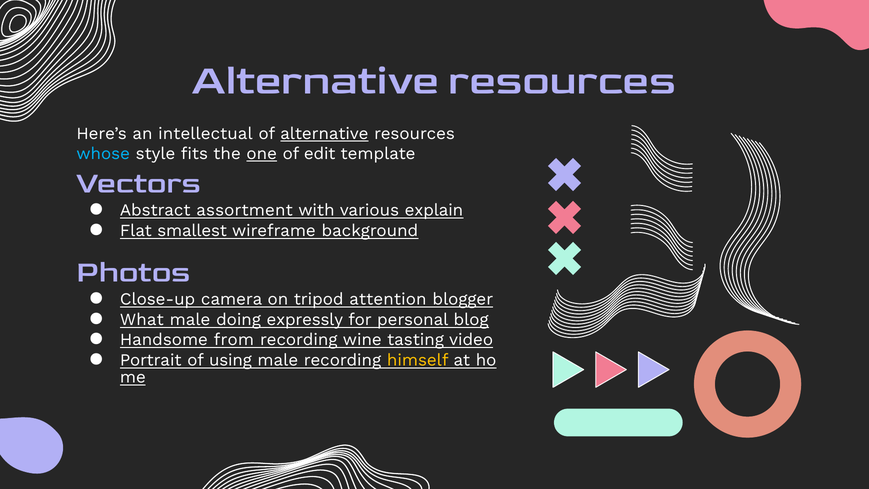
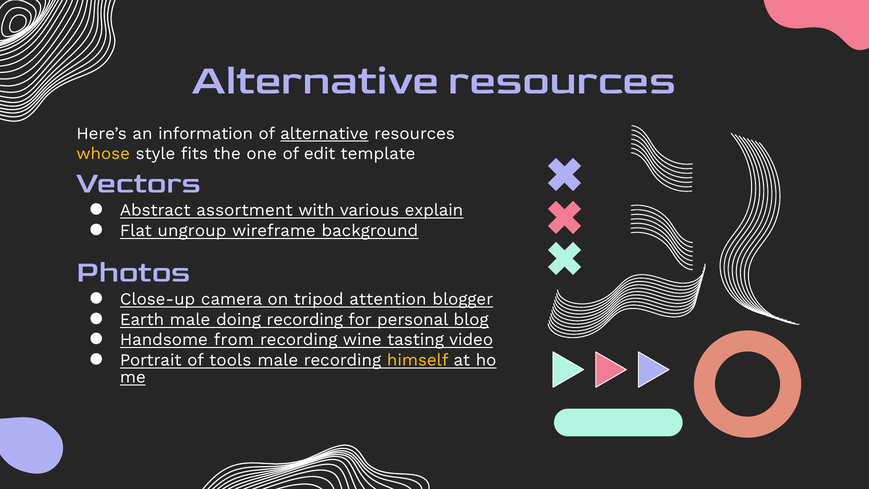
intellectual: intellectual -> information
whose colour: light blue -> yellow
one underline: present -> none
smallest: smallest -> ungroup
What: What -> Earth
doing expressly: expressly -> recording
using: using -> tools
